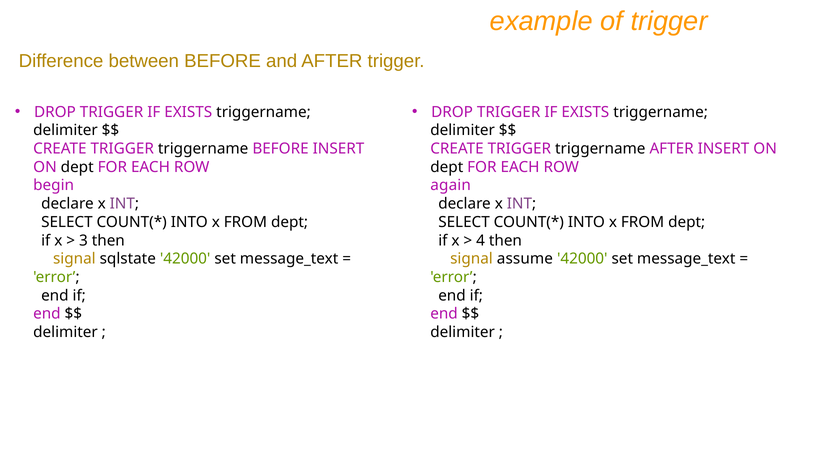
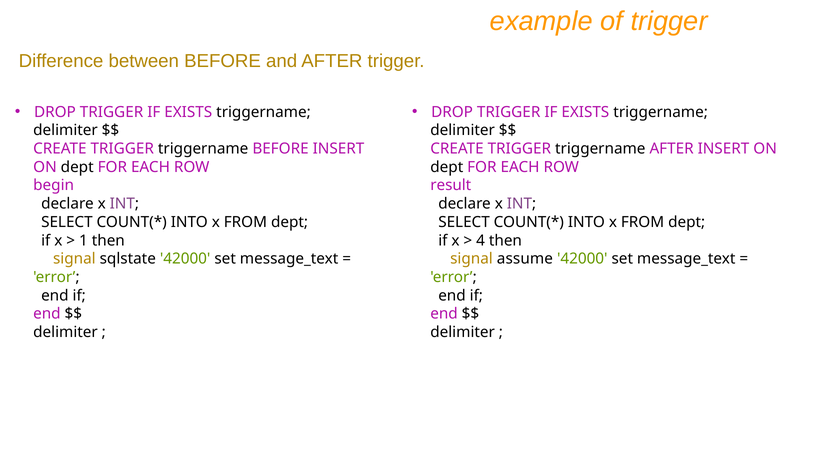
again: again -> result
3: 3 -> 1
